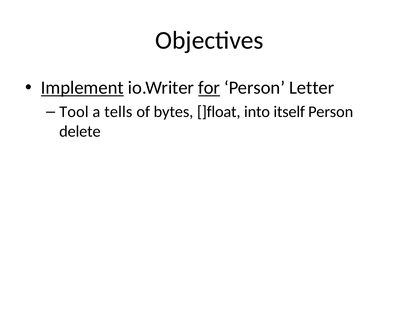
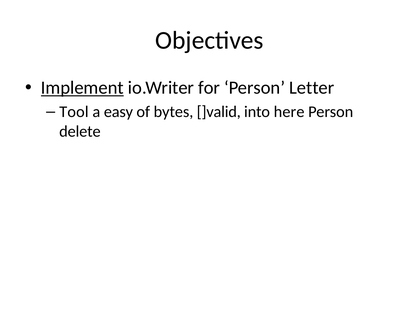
for underline: present -> none
tells: tells -> easy
]float: ]float -> ]valid
itself: itself -> here
